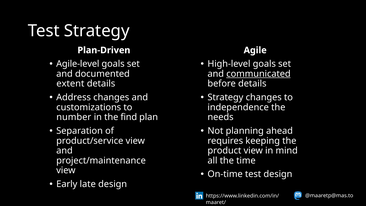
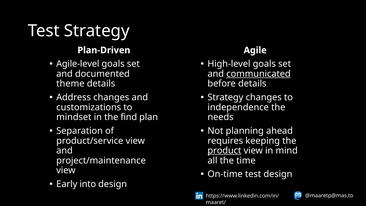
extent: extent -> theme
number: number -> mindset
product underline: none -> present
late: late -> into
